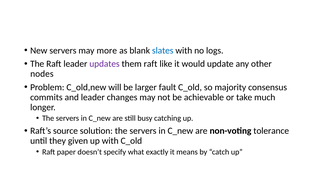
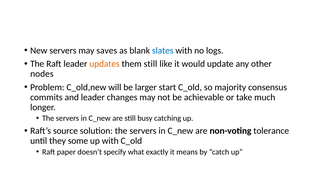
more: more -> saves
updates colour: purple -> orange
them raft: raft -> still
fault: fault -> start
given: given -> some
